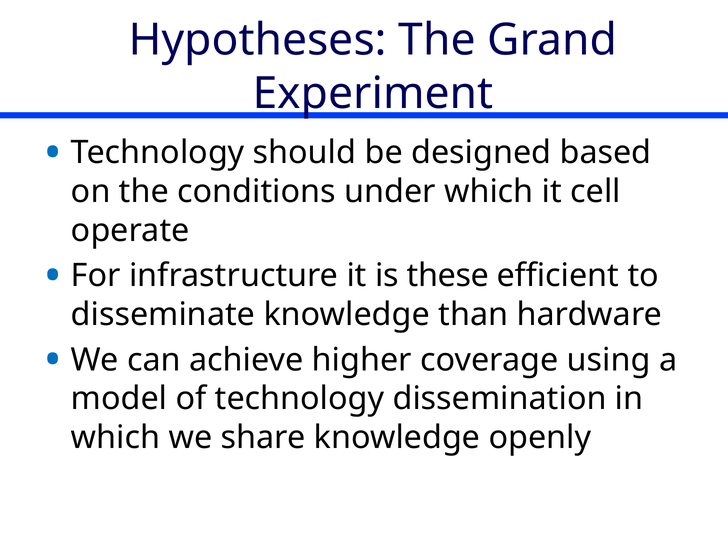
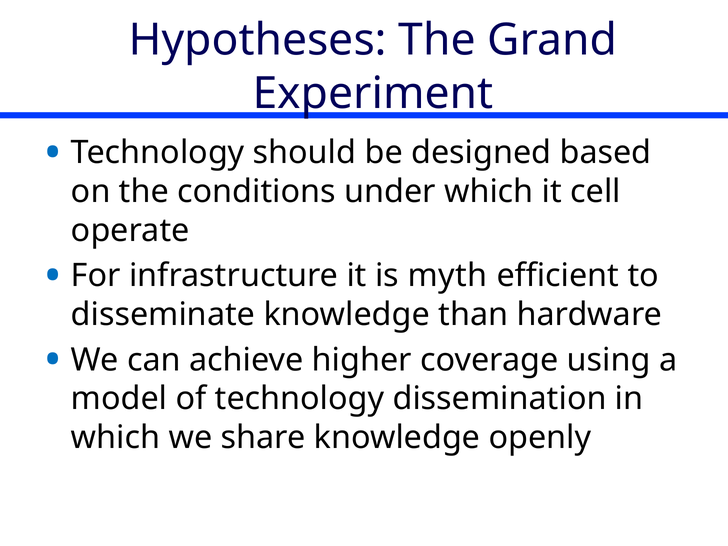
these: these -> myth
